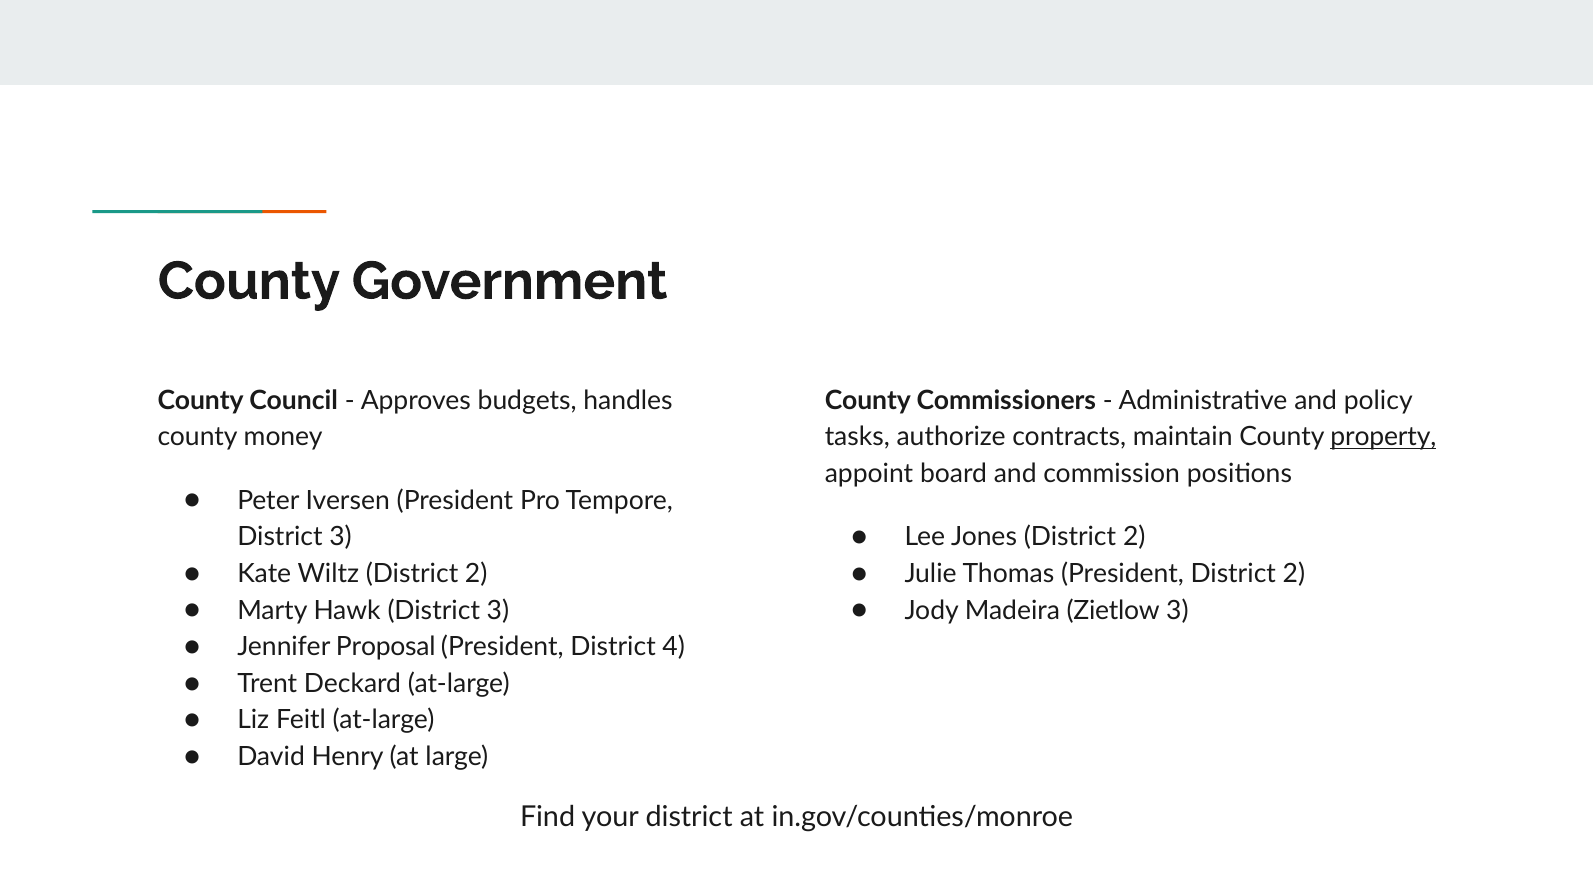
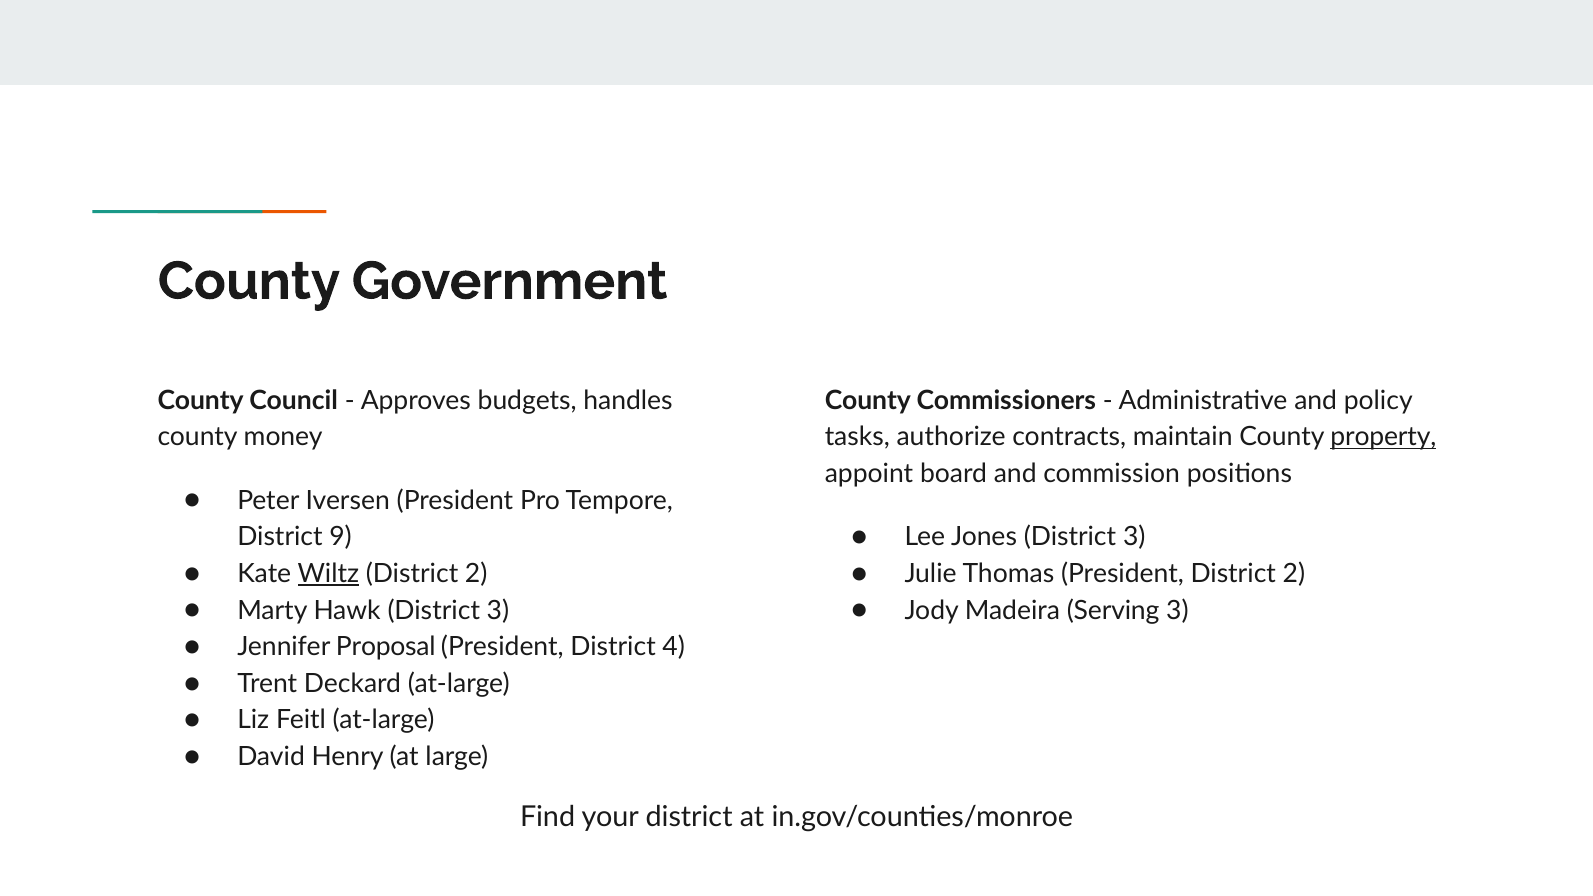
Jones District 2: 2 -> 3
3 at (341, 537): 3 -> 9
Wiltz underline: none -> present
Zietlow: Zietlow -> Serving
